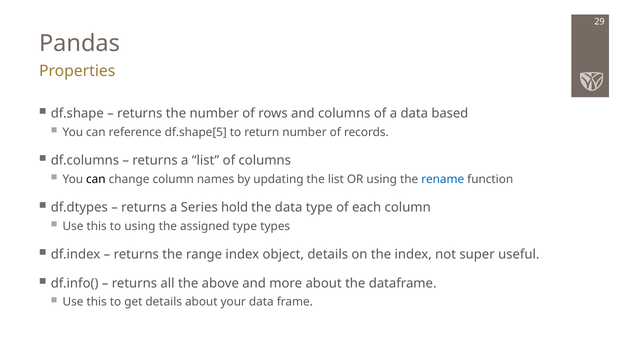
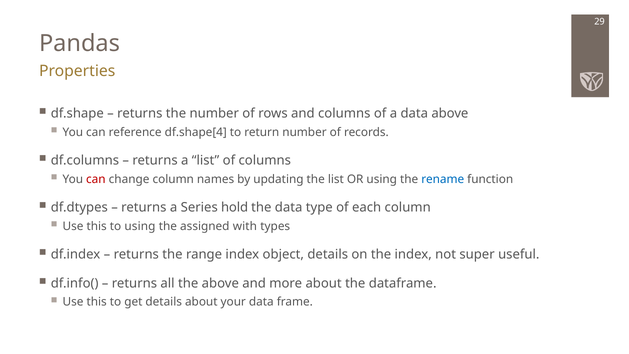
data based: based -> above
df.shape[5: df.shape[5 -> df.shape[4
can at (96, 179) colour: black -> red
assigned type: type -> with
